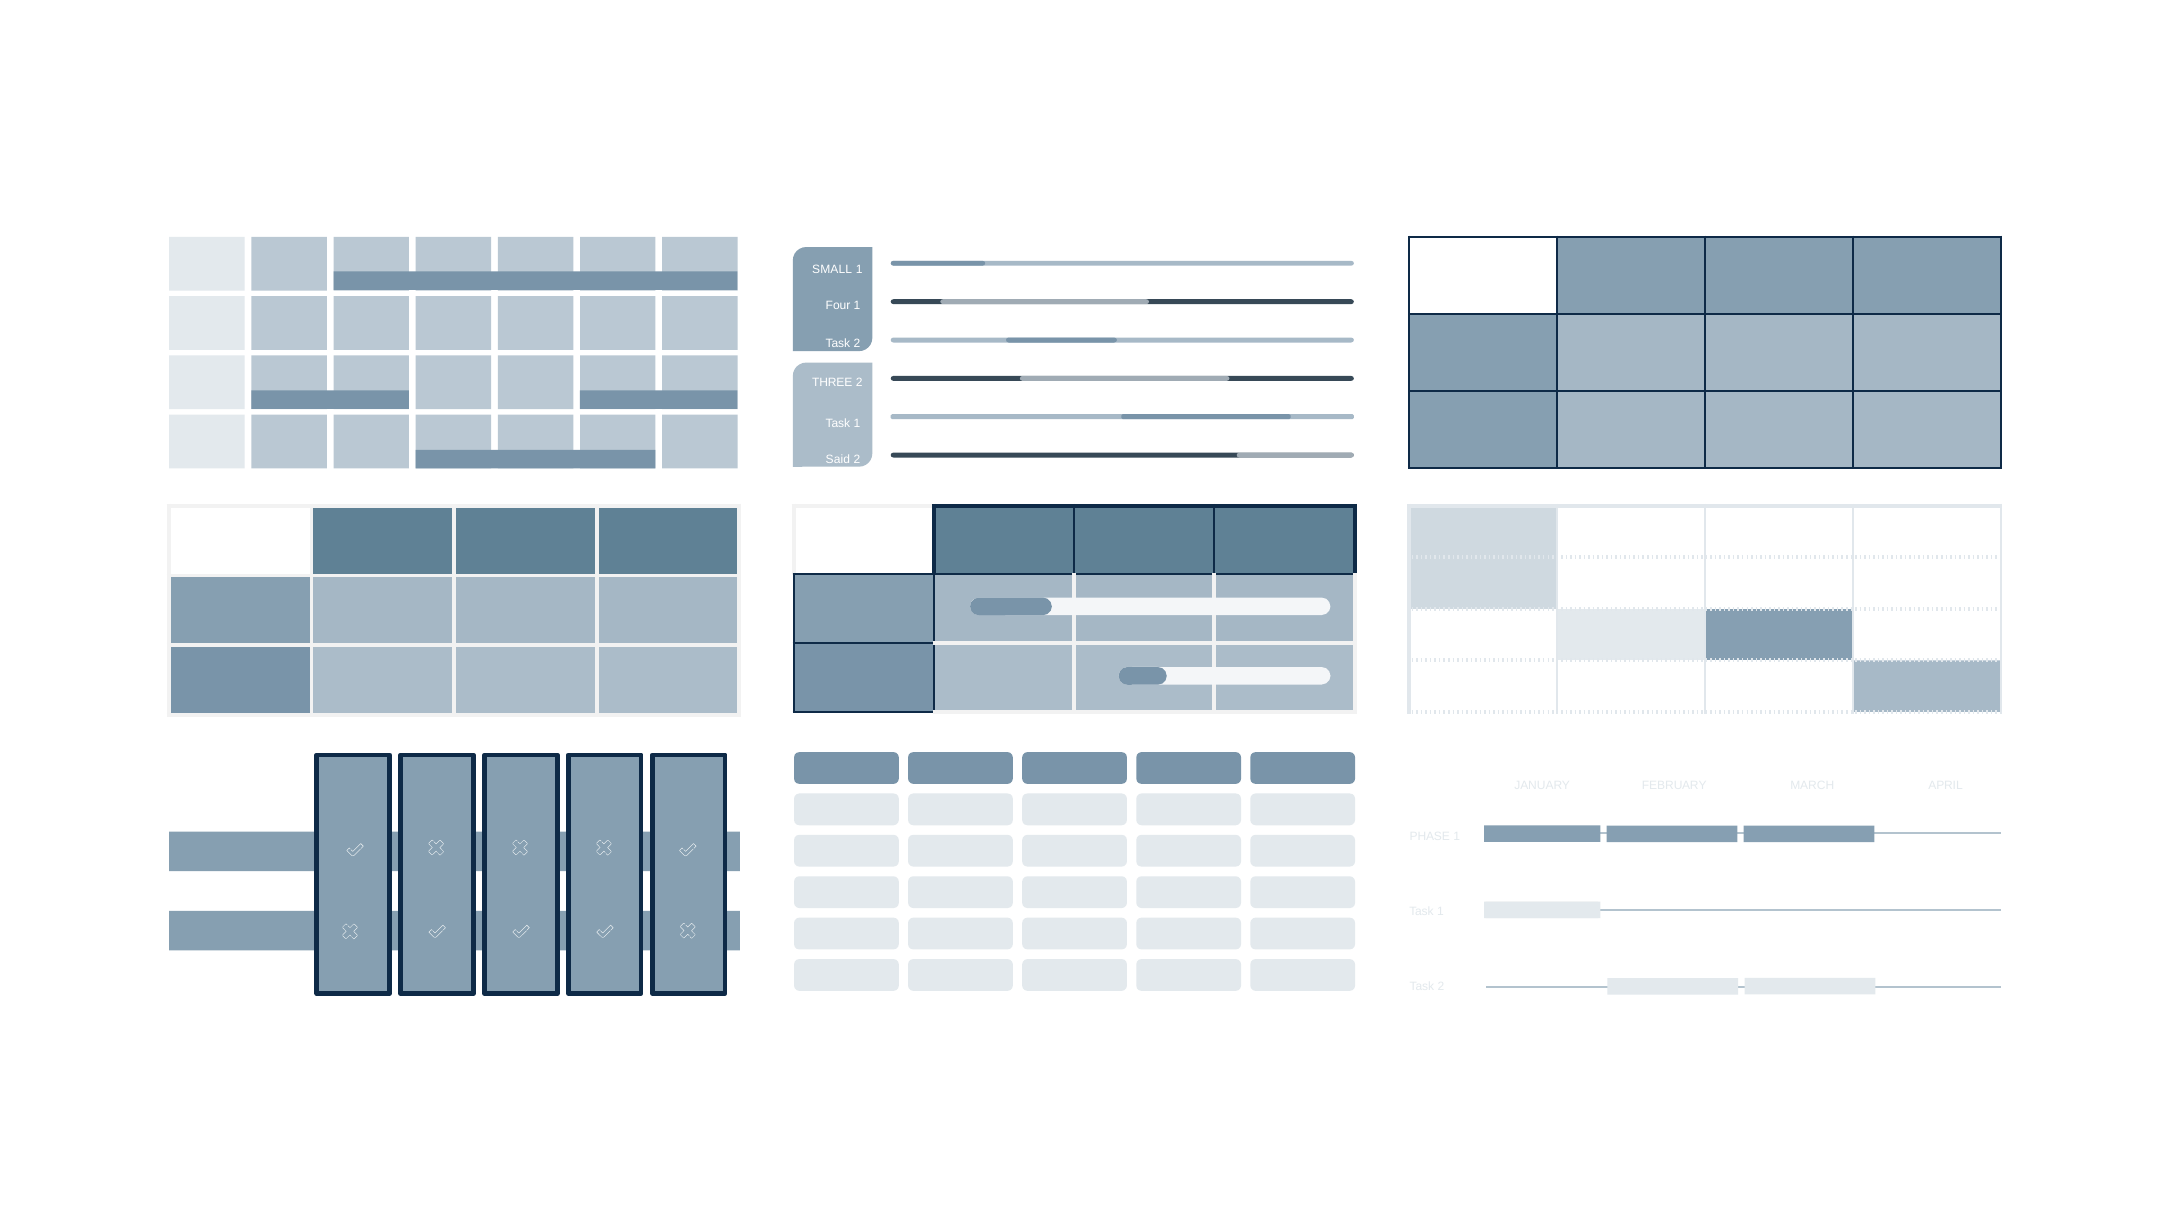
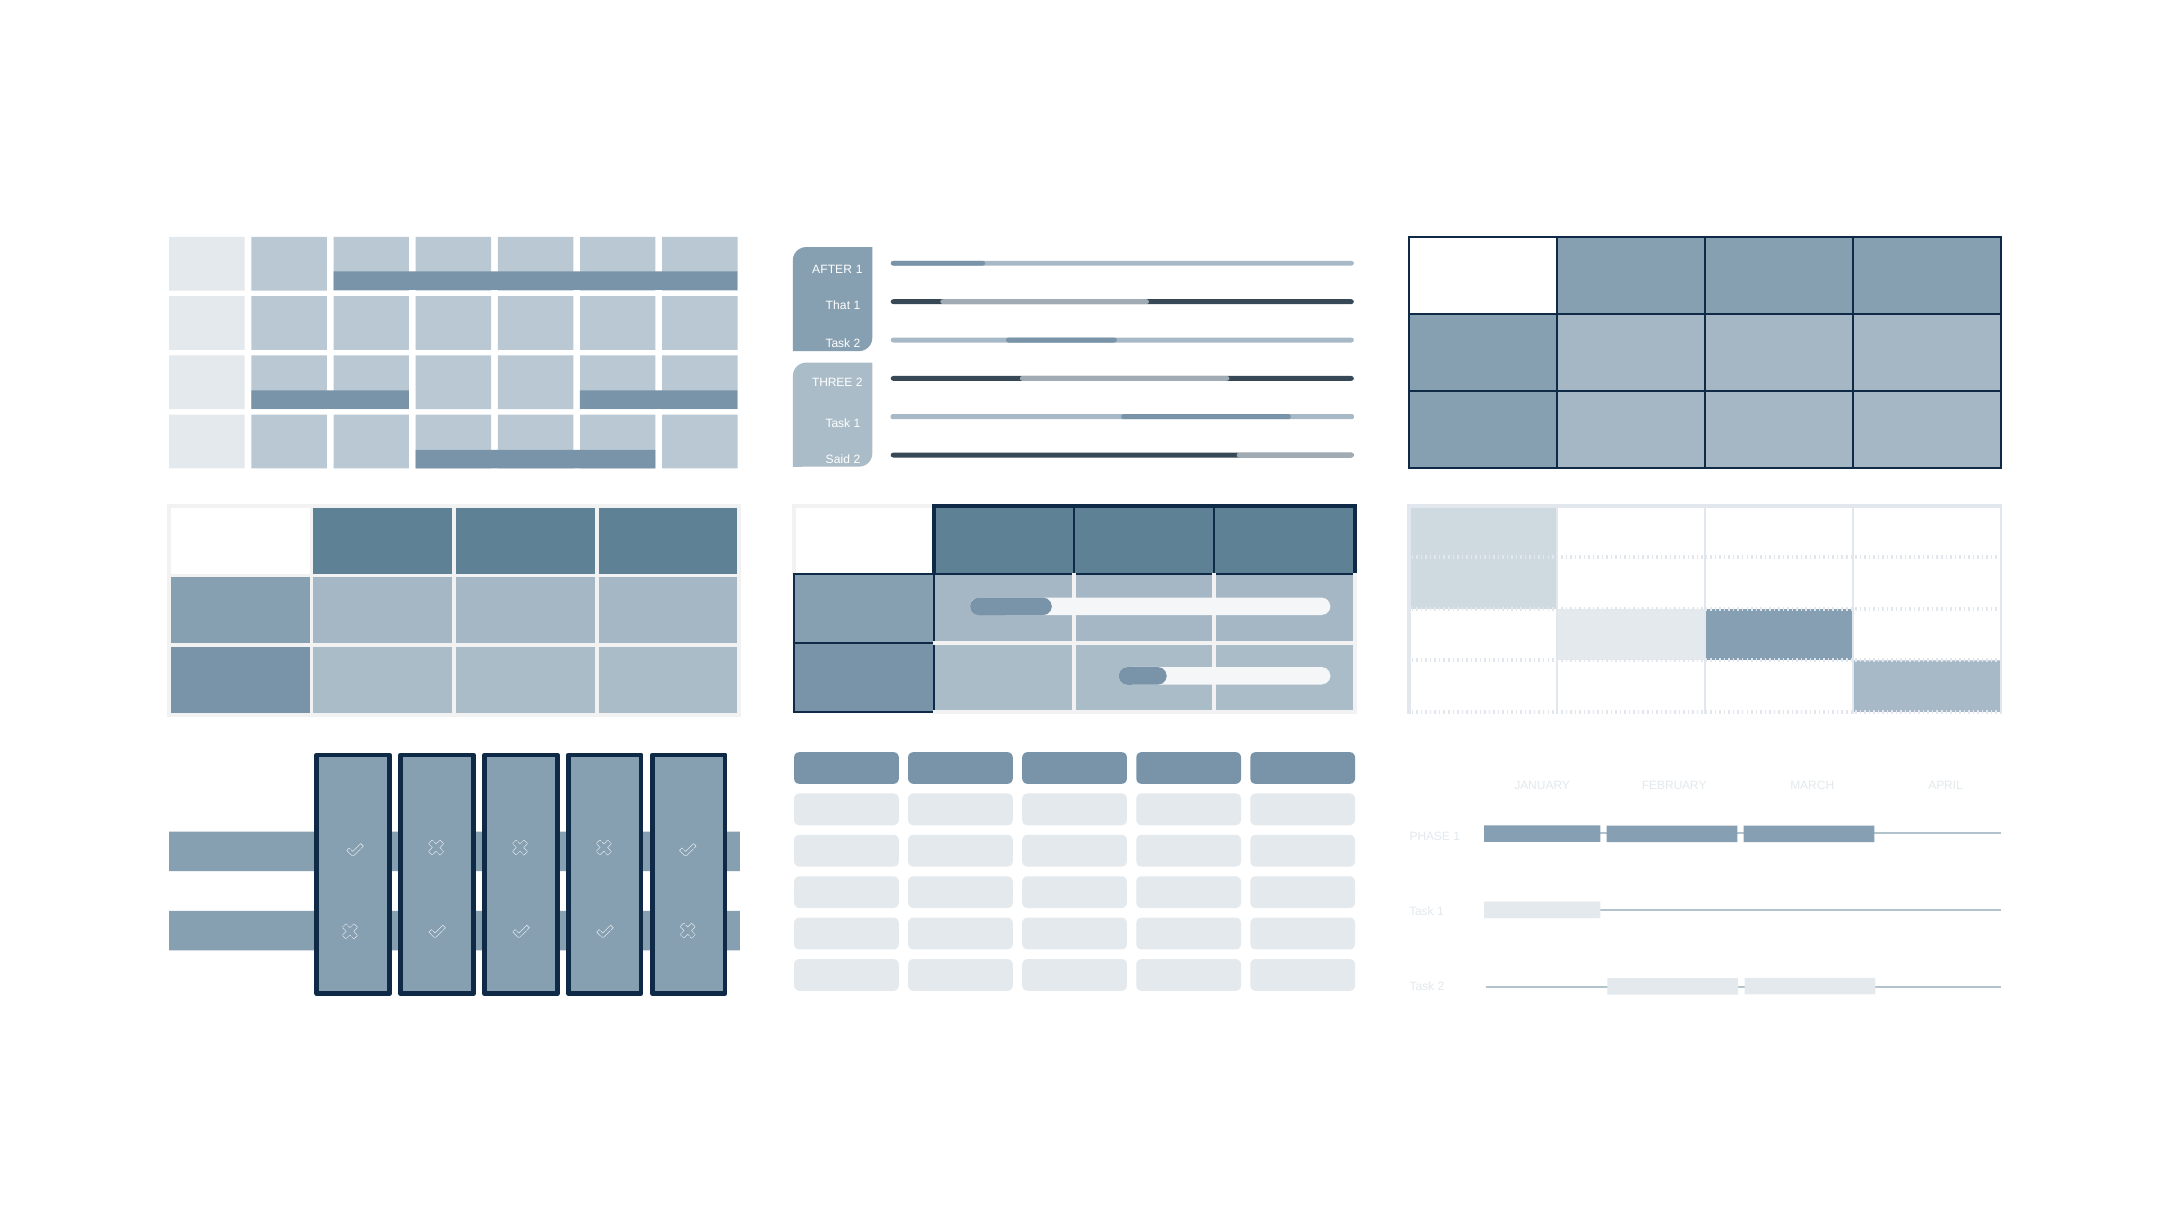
SMALL: SMALL -> AFTER
Four: Four -> That
